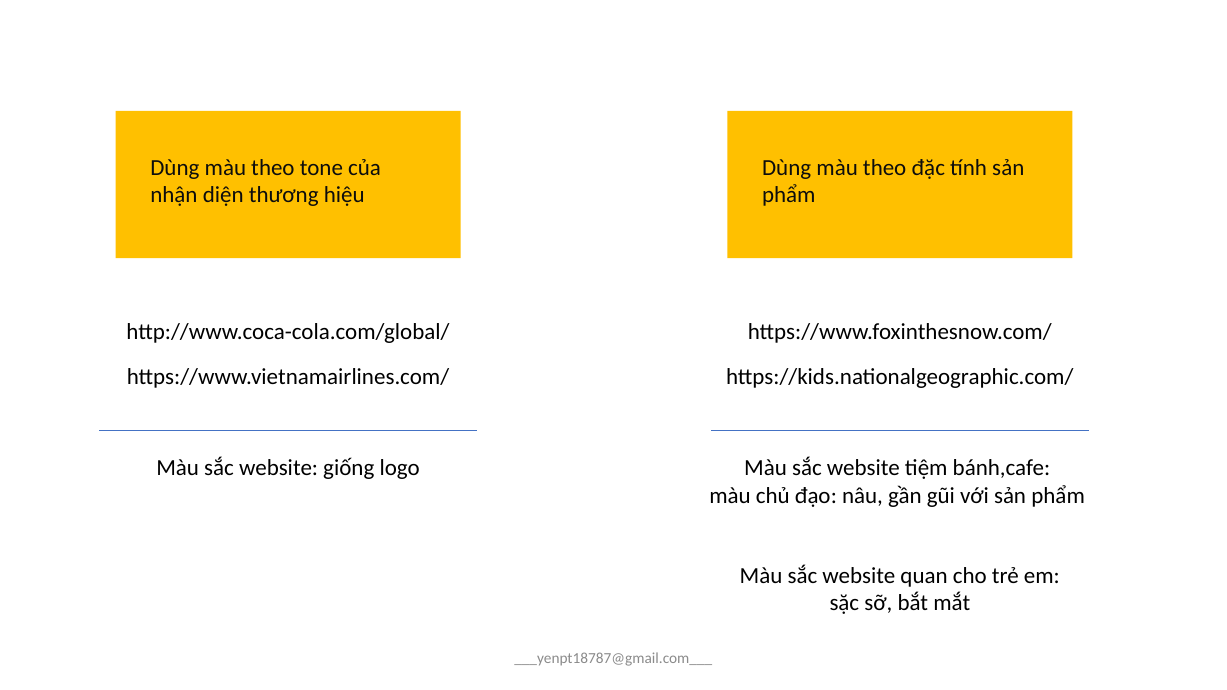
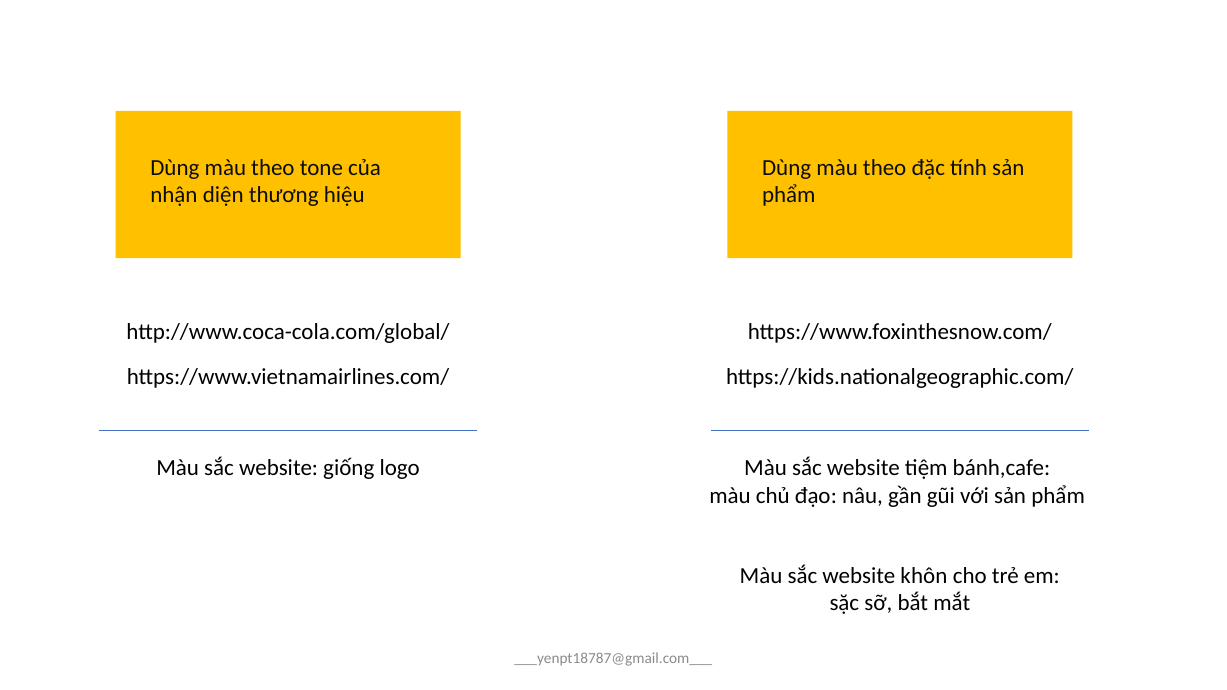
quan: quan -> khôn
